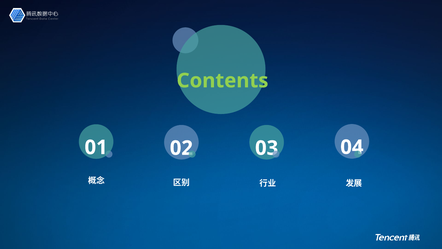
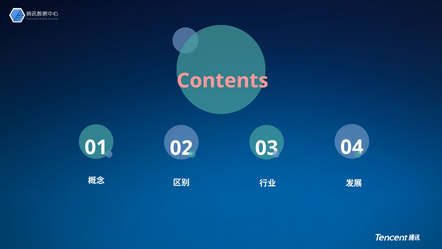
Contents colour: light green -> pink
